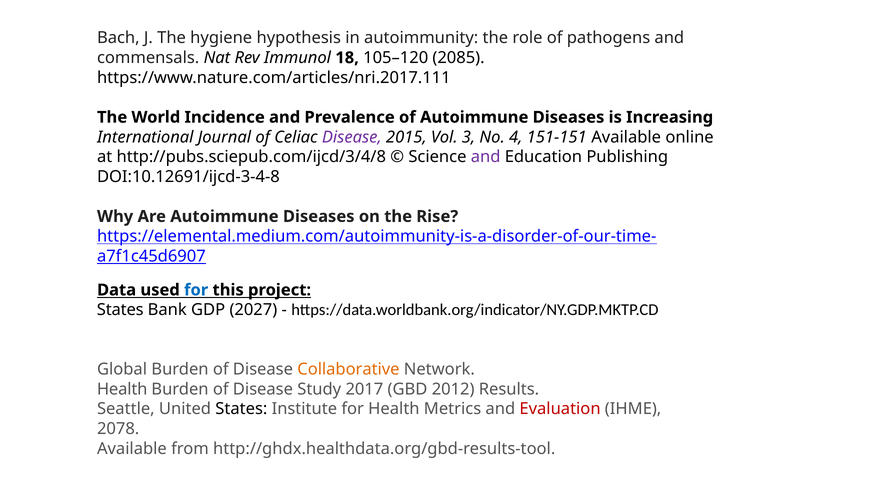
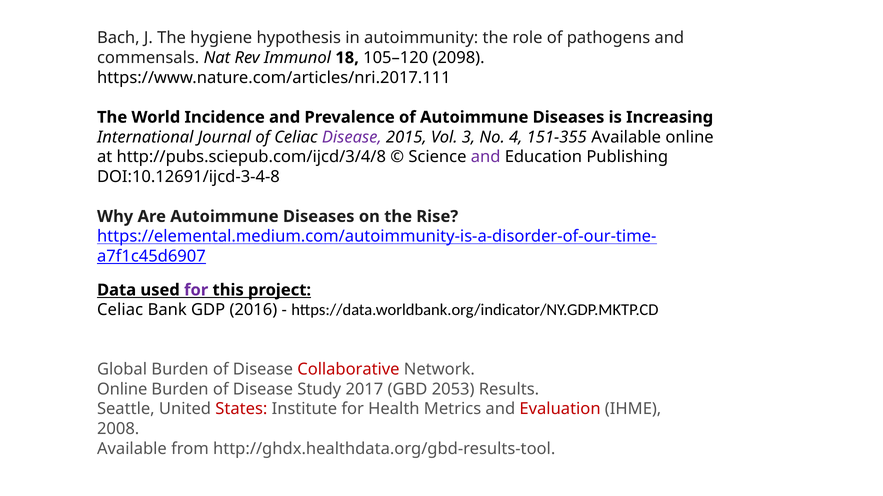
2085: 2085 -> 2098
151-151: 151-151 -> 151-355
for at (196, 290) colour: blue -> purple
States at (120, 310): States -> Celiac
2027: 2027 -> 2016
Collaborative colour: orange -> red
Health at (122, 390): Health -> Online
2012: 2012 -> 2053
States at (241, 410) colour: black -> red
2078: 2078 -> 2008
